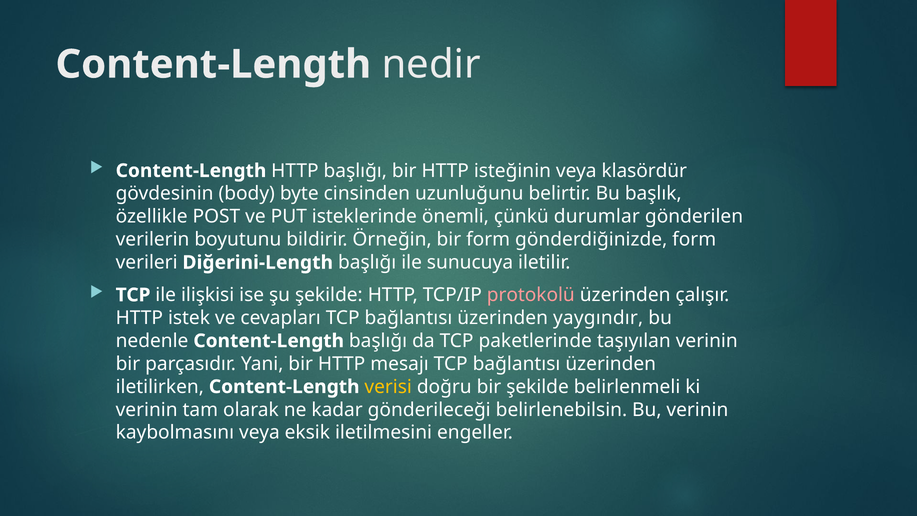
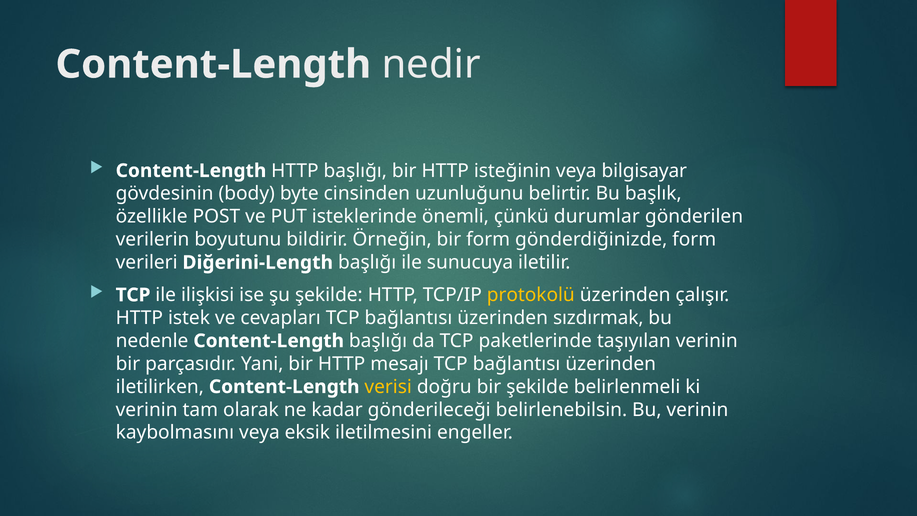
klasördür: klasördür -> bilgisayar
protokolü colour: pink -> yellow
yaygındır: yaygındır -> sızdırmak
